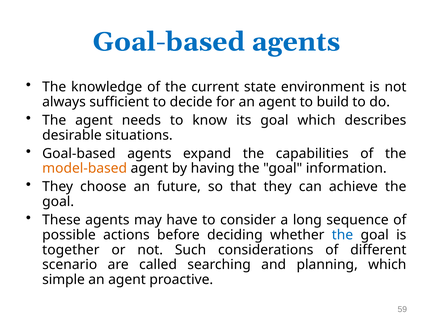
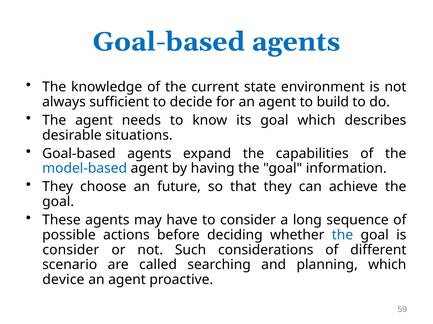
model-based colour: orange -> blue
together at (71, 250): together -> consider
simple: simple -> device
